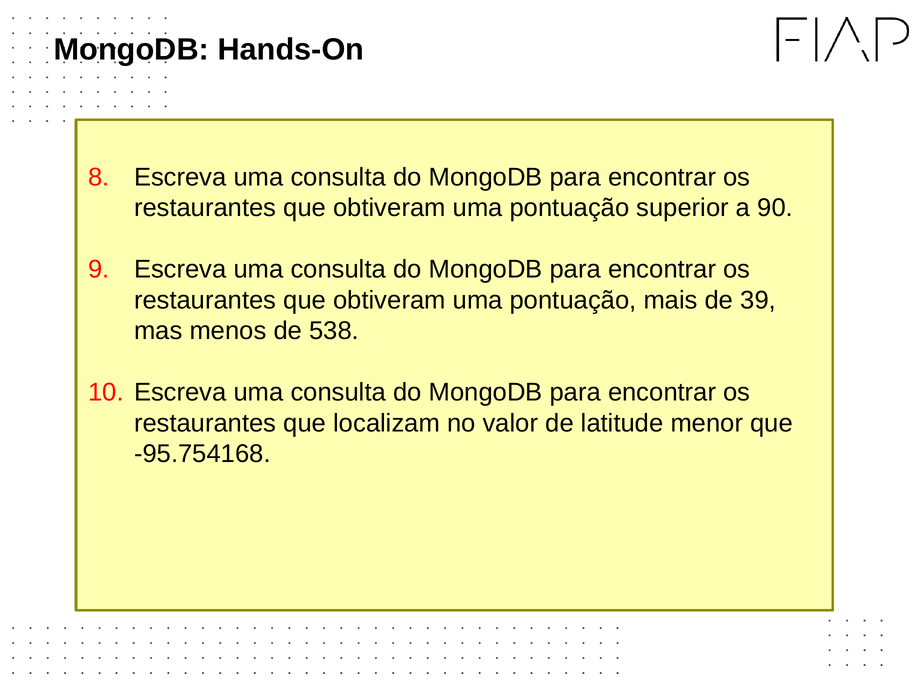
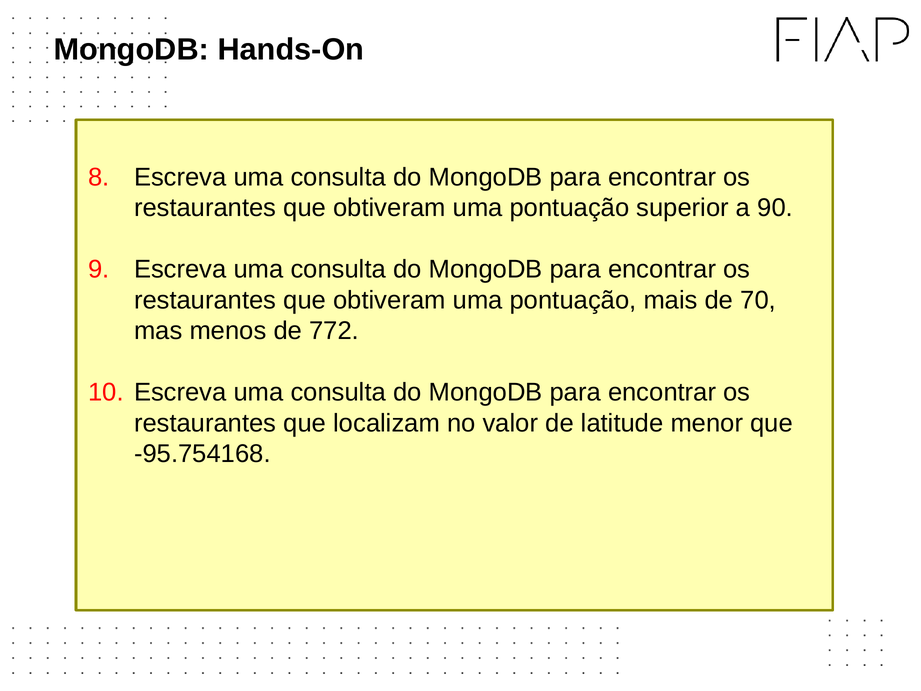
39: 39 -> 70
538: 538 -> 772
